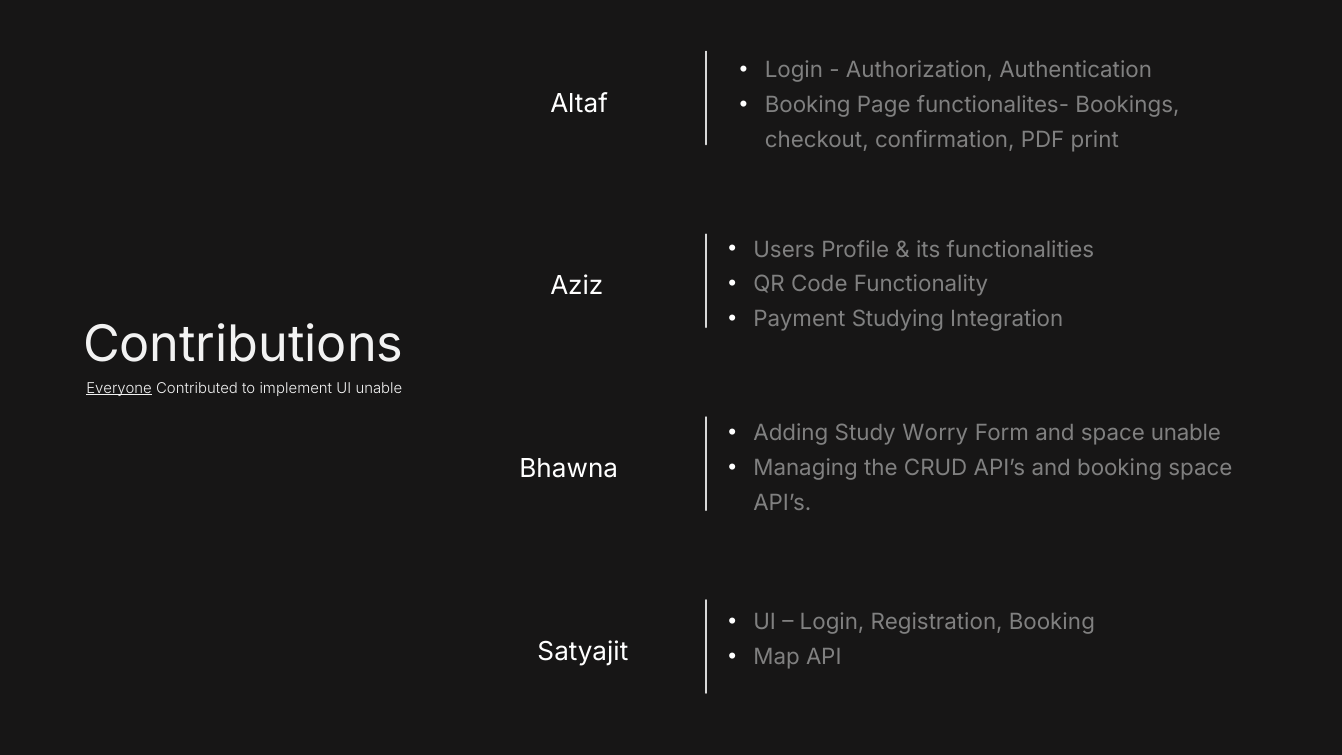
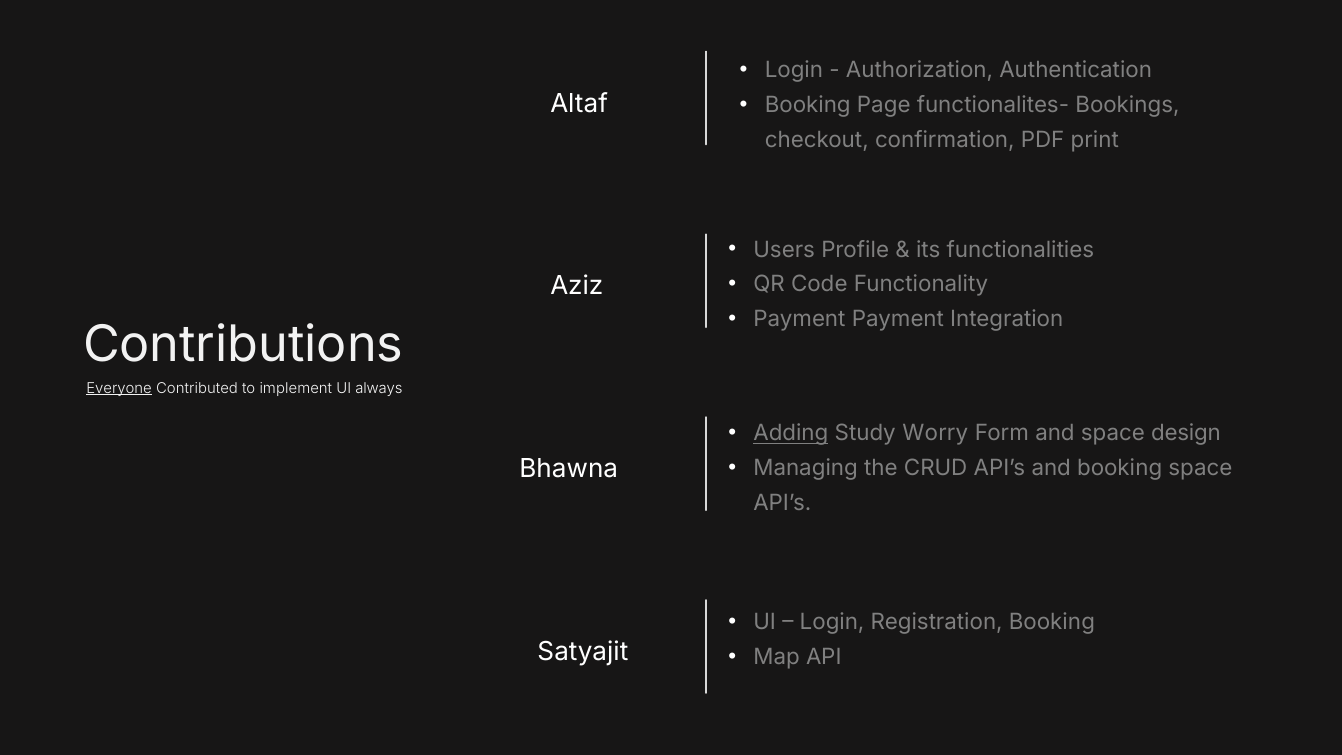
Payment Studying: Studying -> Payment
UI unable: unable -> always
Adding underline: none -> present
space unable: unable -> design
